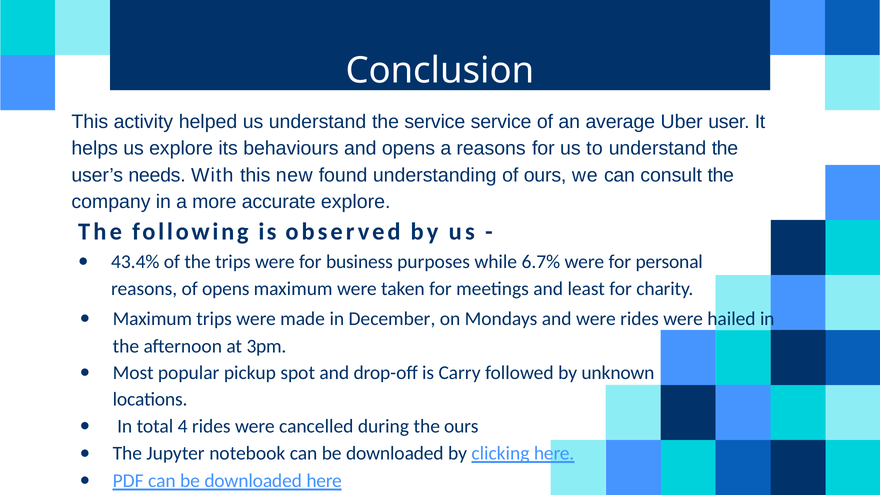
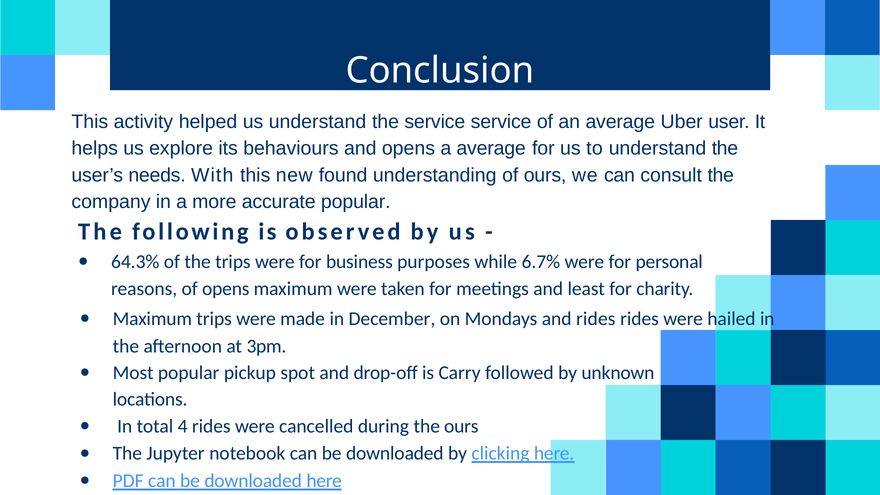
a reasons: reasons -> average
accurate explore: explore -> popular
43.4%: 43.4% -> 64.3%
and were: were -> rides
